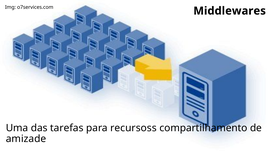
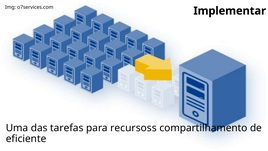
Middlewares: Middlewares -> Implementar
amizade: amizade -> eficiente
